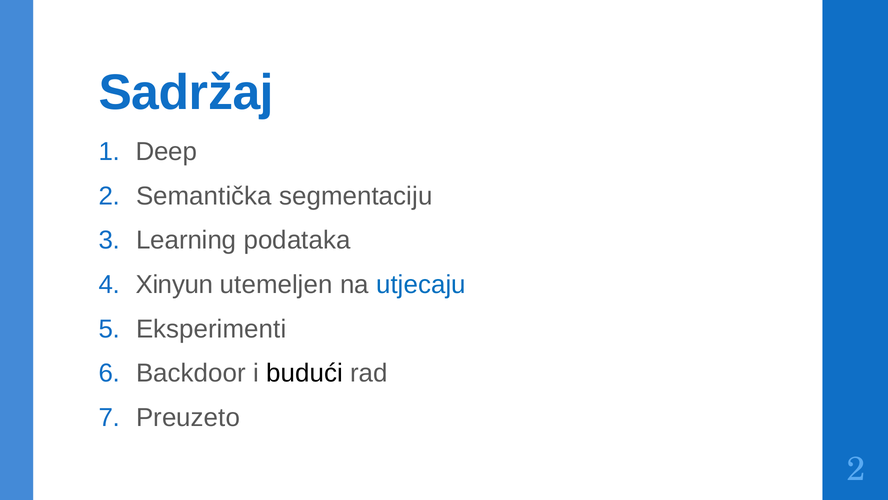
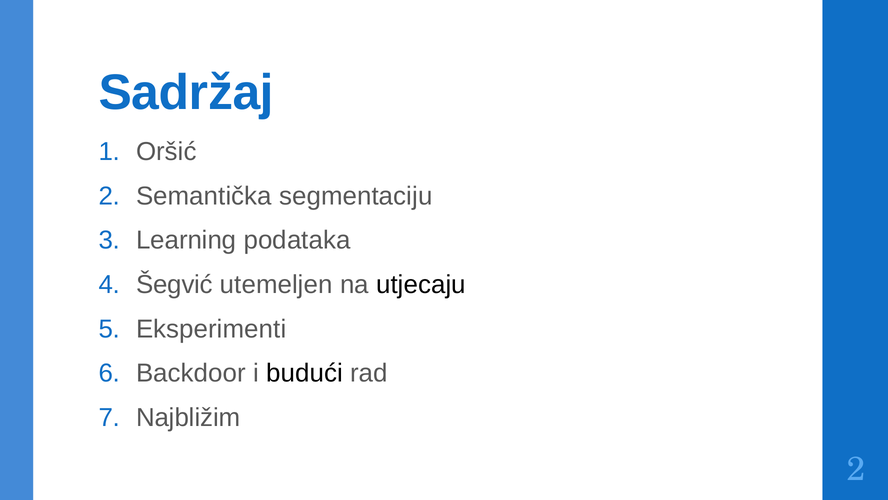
Deep: Deep -> Oršić
Xinyun: Xinyun -> Šegvić
utjecaju colour: blue -> black
Preuzeto: Preuzeto -> Najbližim
